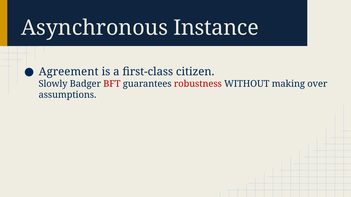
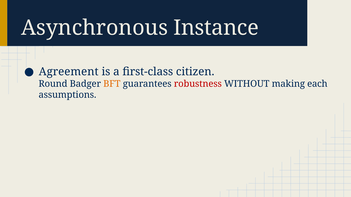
Slowly: Slowly -> Round
BFT colour: red -> orange
over: over -> each
